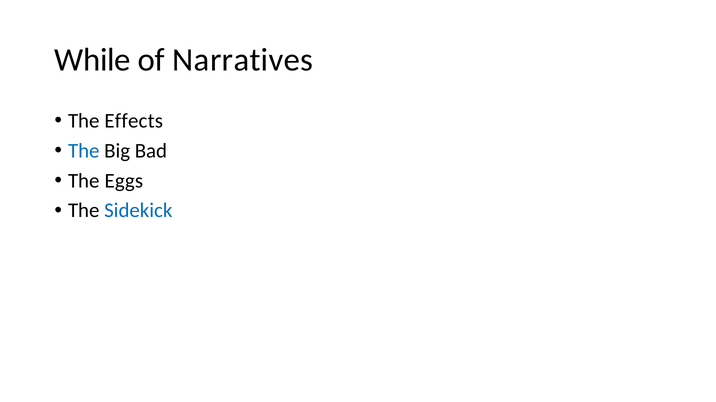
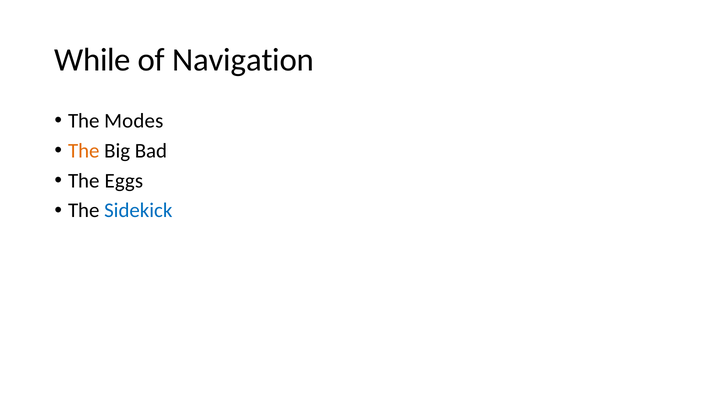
Narratives: Narratives -> Navigation
Effects: Effects -> Modes
The at (84, 151) colour: blue -> orange
